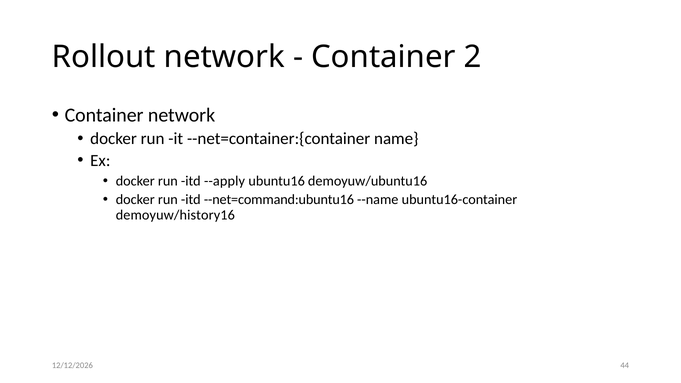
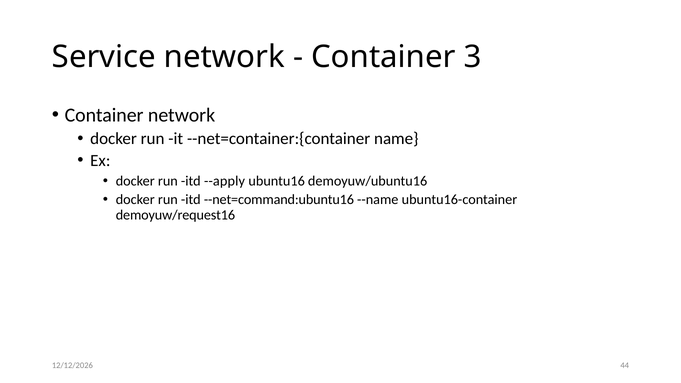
Rollout: Rollout -> Service
2: 2 -> 3
demoyuw/history16: demoyuw/history16 -> demoyuw/request16
